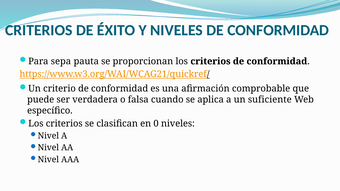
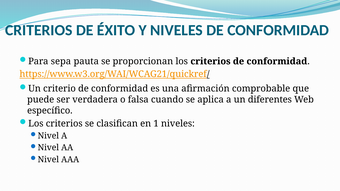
suficiente: suficiente -> diferentes
0: 0 -> 1
